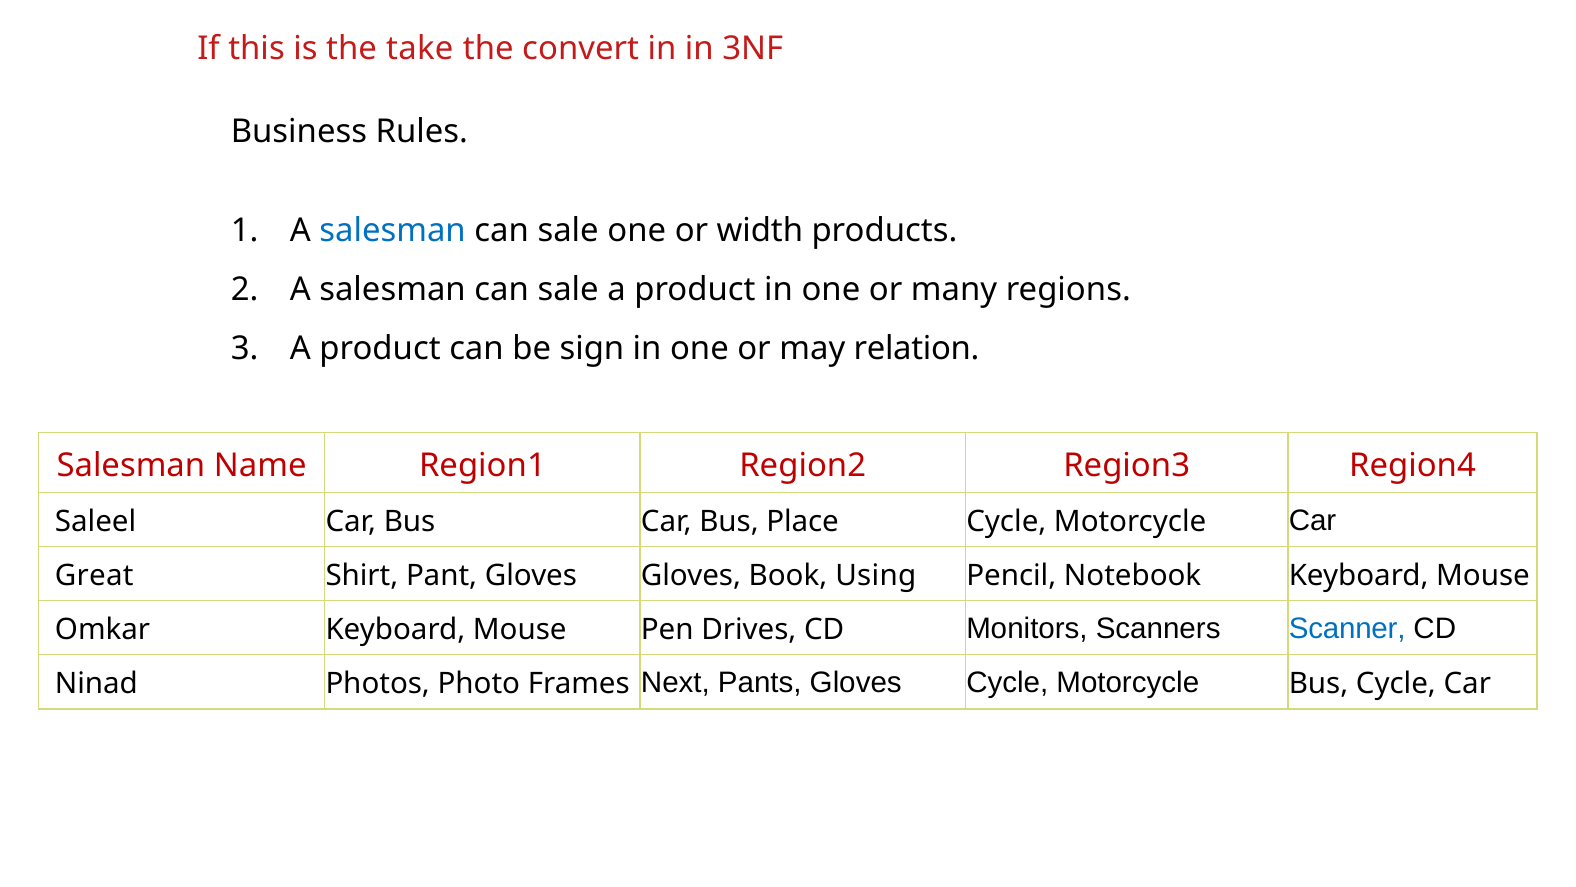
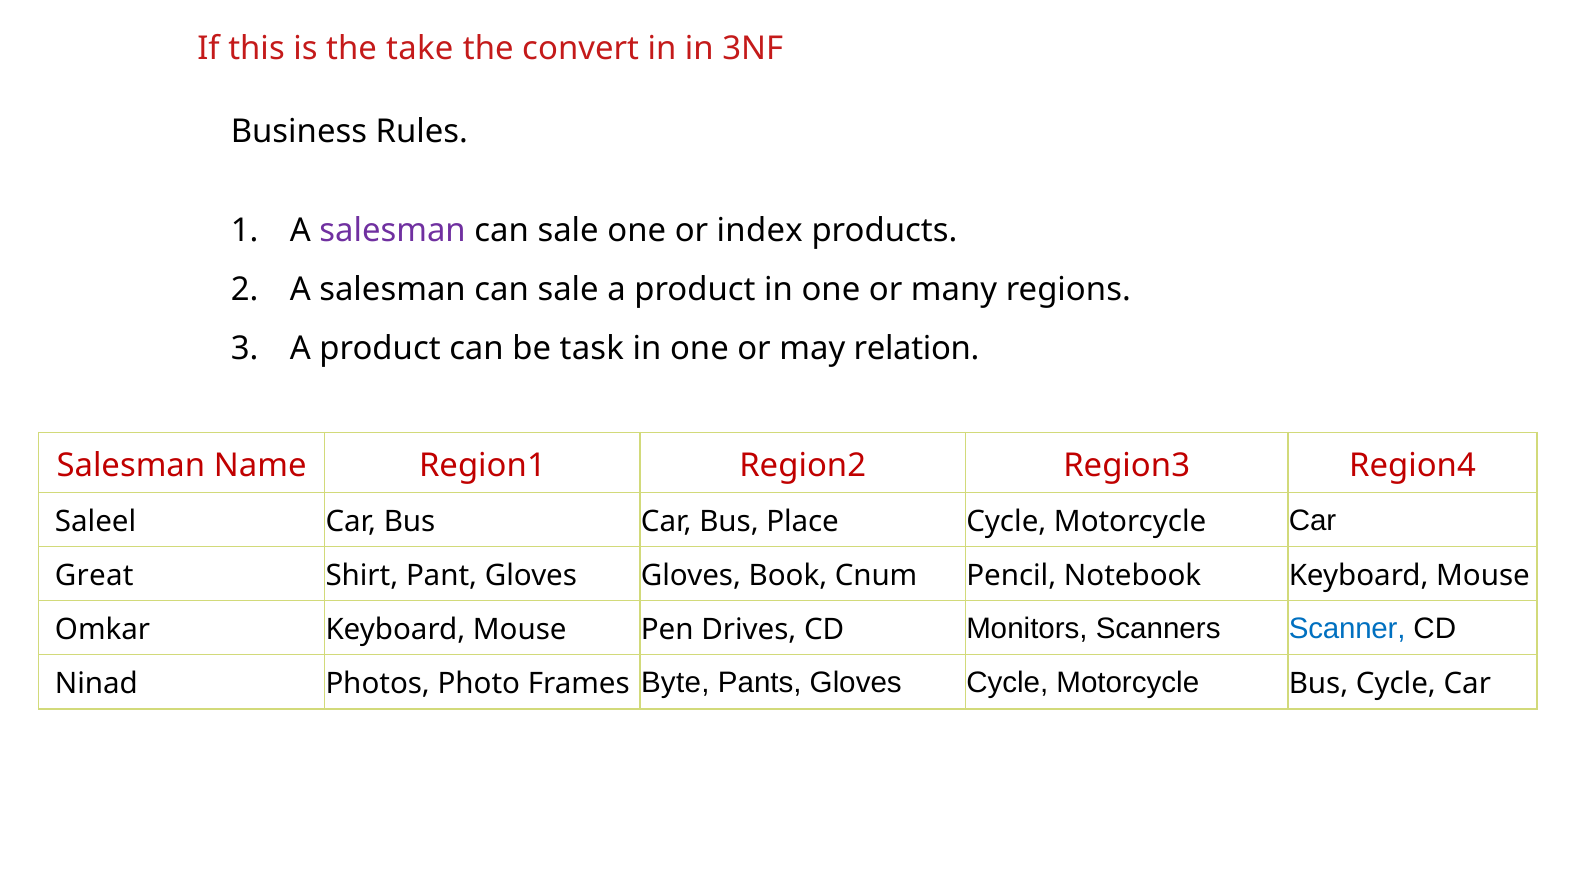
salesman at (393, 230) colour: blue -> purple
width: width -> index
sign: sign -> task
Using: Using -> Cnum
Next: Next -> Byte
